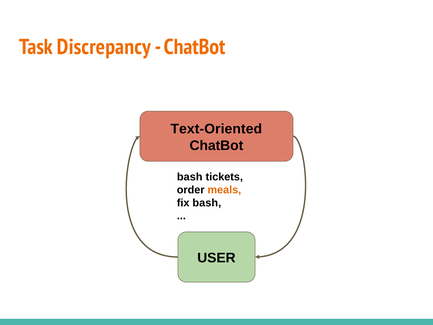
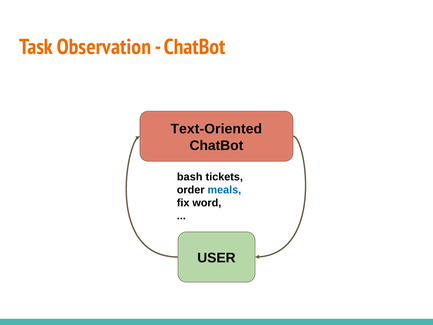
Discrepancy: Discrepancy -> Observation
meals colour: orange -> blue
fix bash: bash -> word
